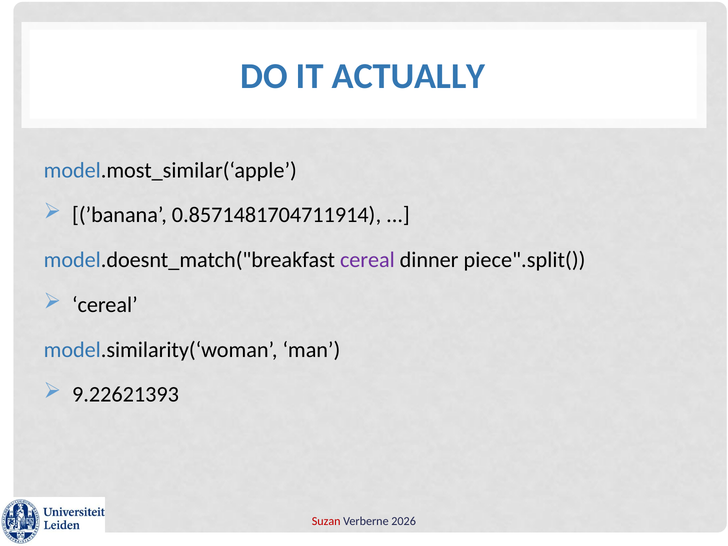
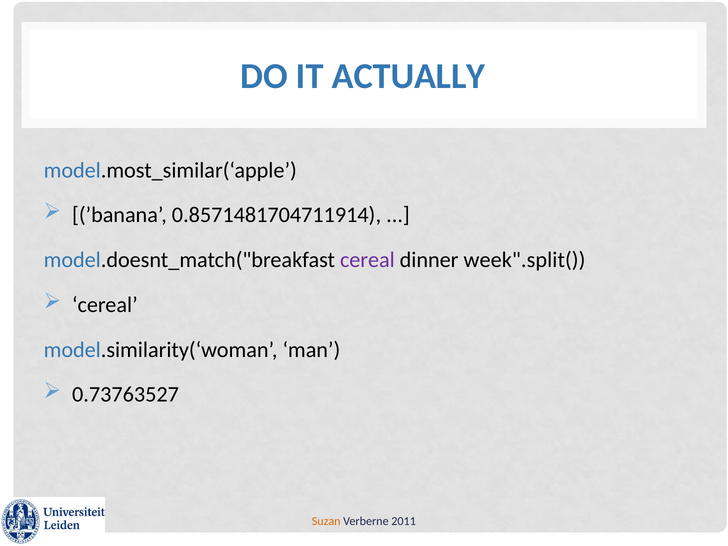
piece".split(: piece".split( -> week".split(
9.22621393: 9.22621393 -> 0.73763527
Suzan colour: red -> orange
2026: 2026 -> 2011
